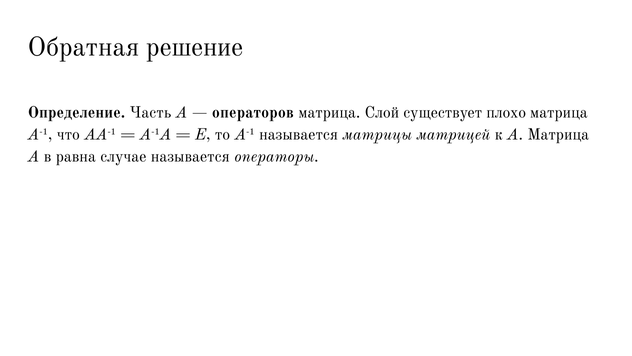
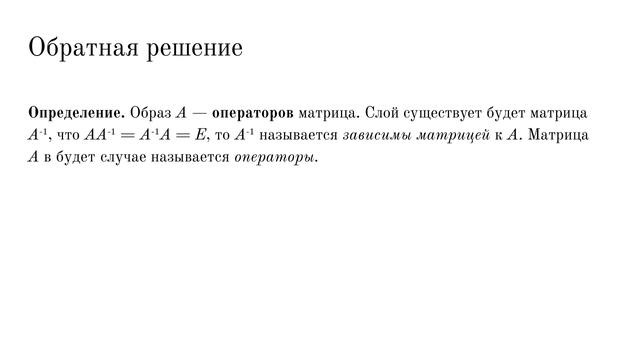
Часть: Часть -> Образ
существует плохо: плохо -> будет
матрицы: матрицы -> зависимы
в равна: равна -> будет
